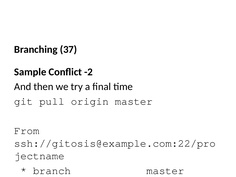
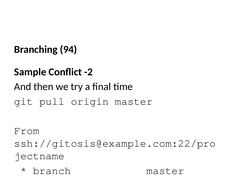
37: 37 -> 94
